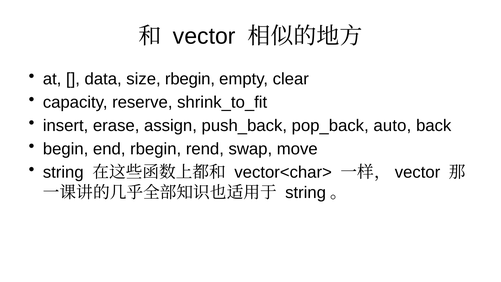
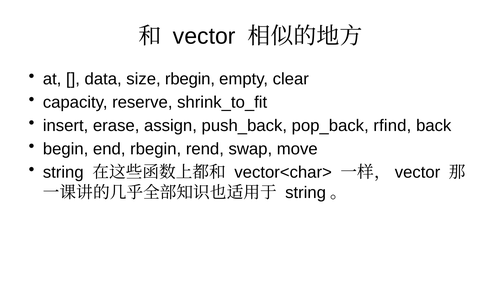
auto: auto -> rfind
